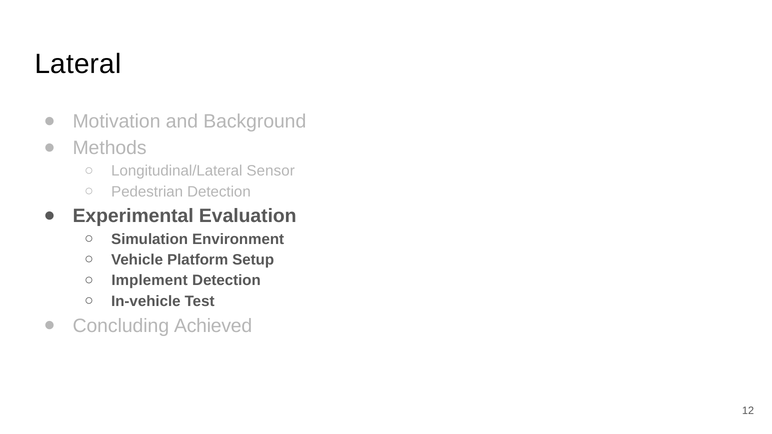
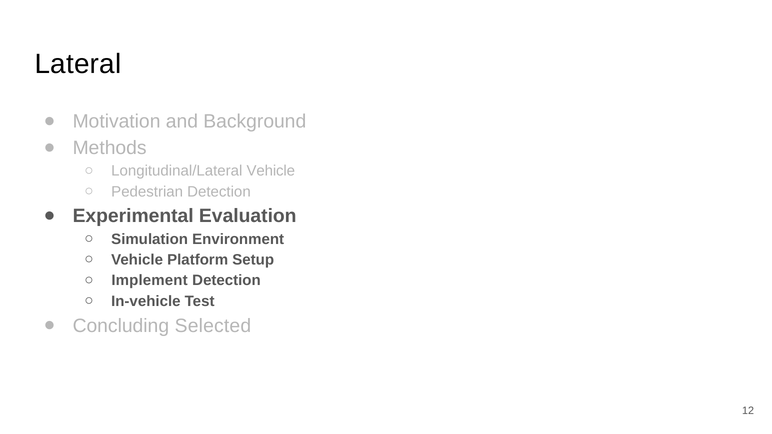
Longitudinal/Lateral Sensor: Sensor -> Vehicle
Achieved: Achieved -> Selected
